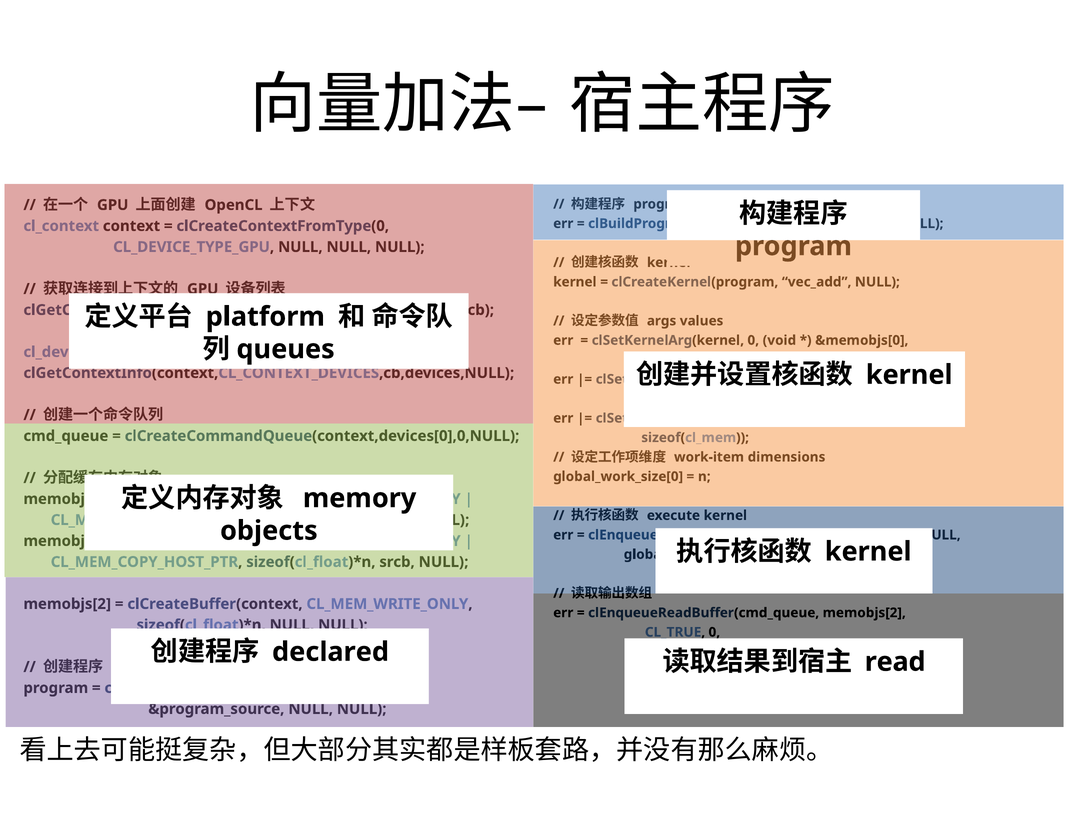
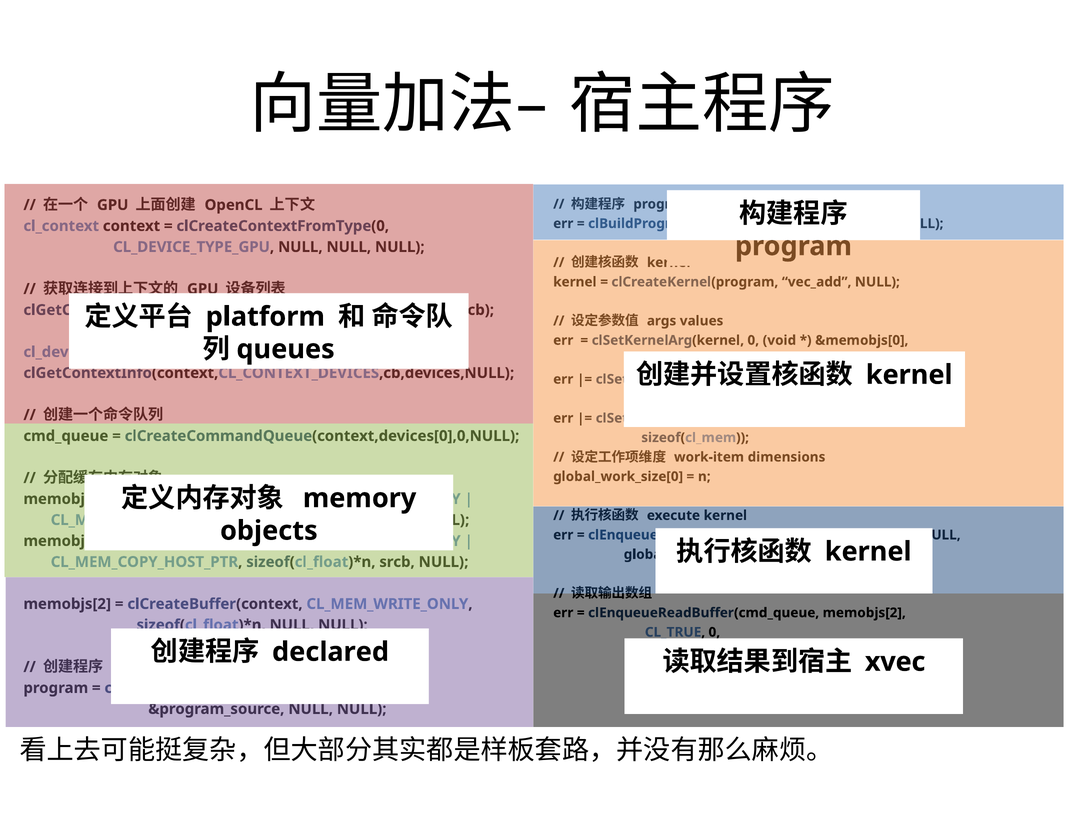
read at (895, 662): read -> xvec
